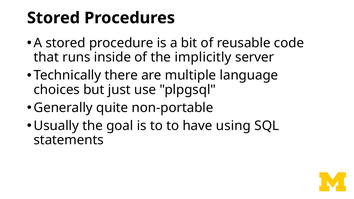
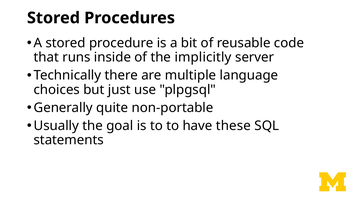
using: using -> these
